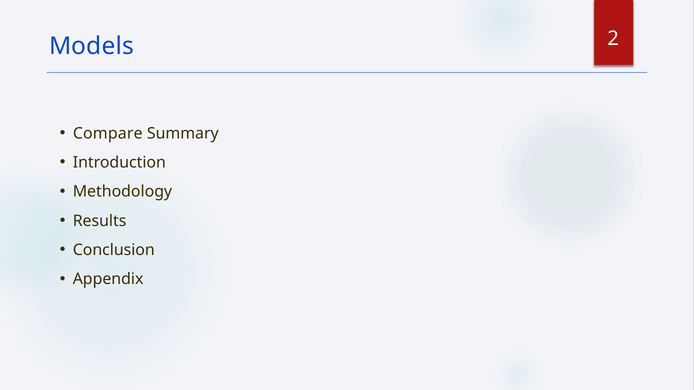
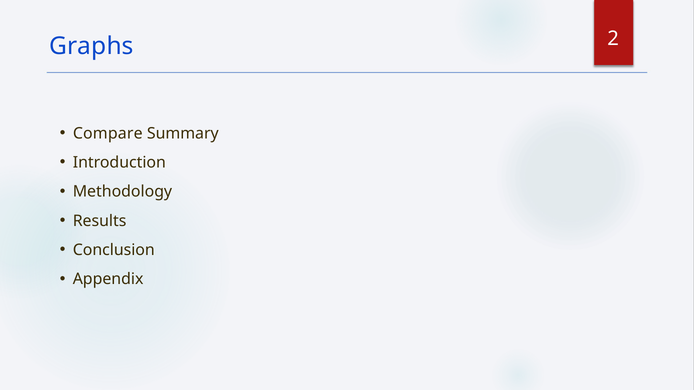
Models: Models -> Graphs
